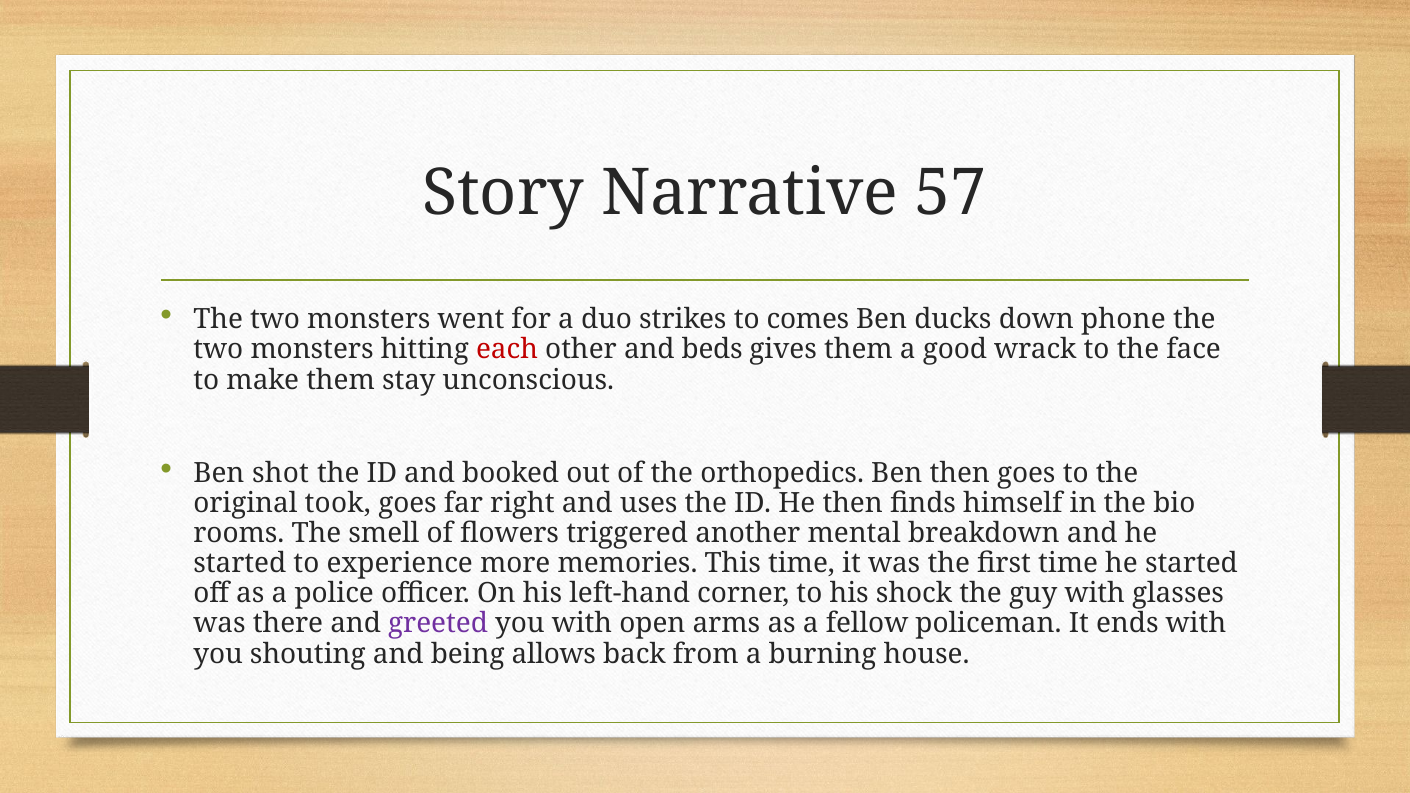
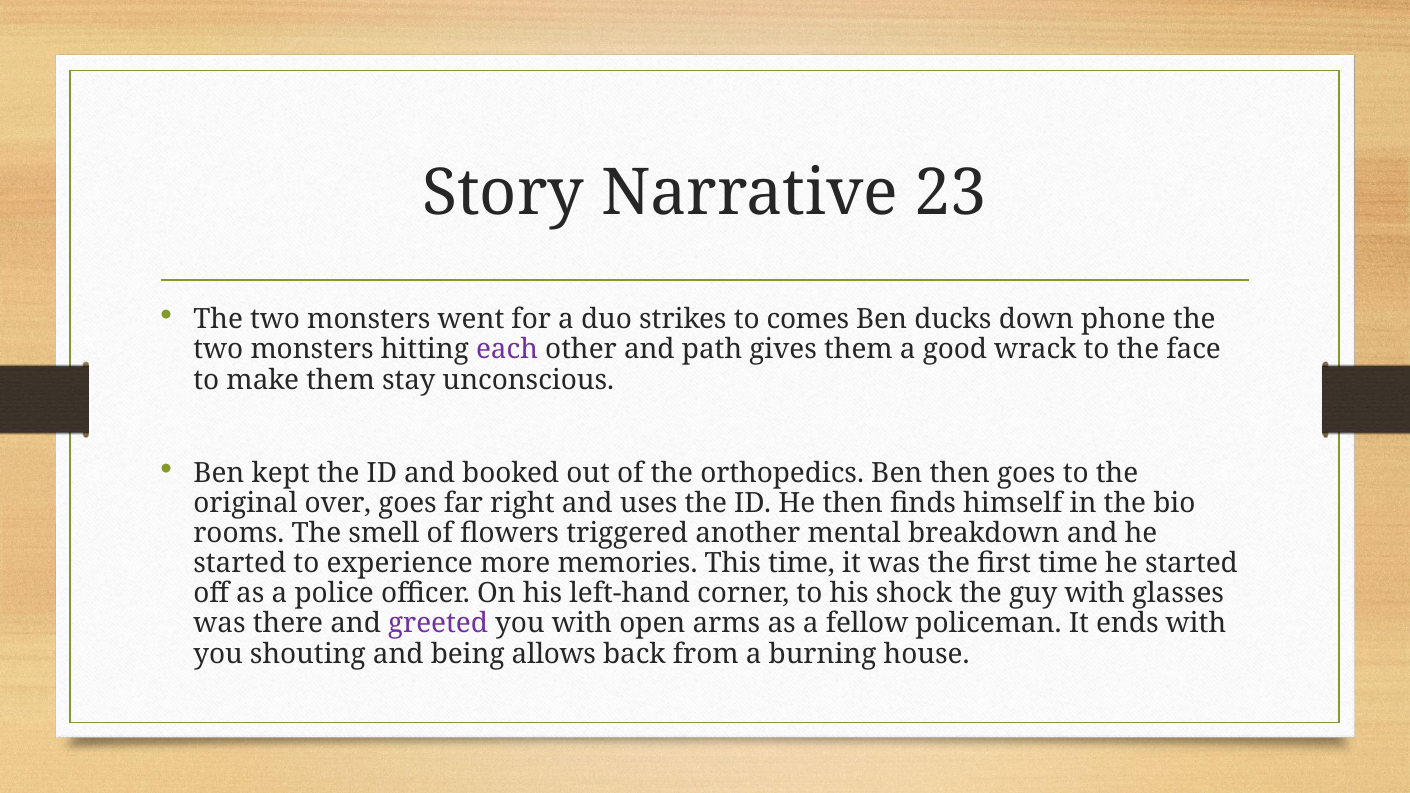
57: 57 -> 23
each colour: red -> purple
beds: beds -> path
shot: shot -> kept
took: took -> over
